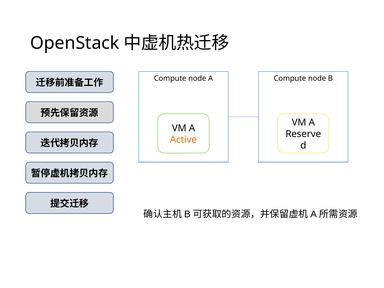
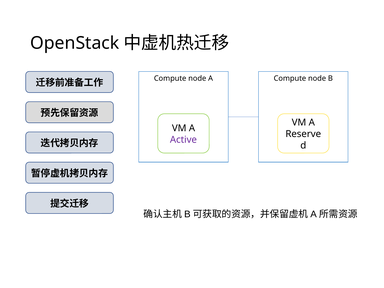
Active colour: orange -> purple
